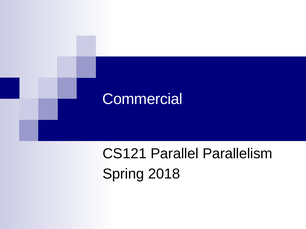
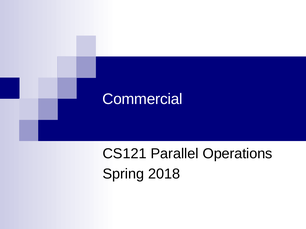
Parallelism: Parallelism -> Operations
